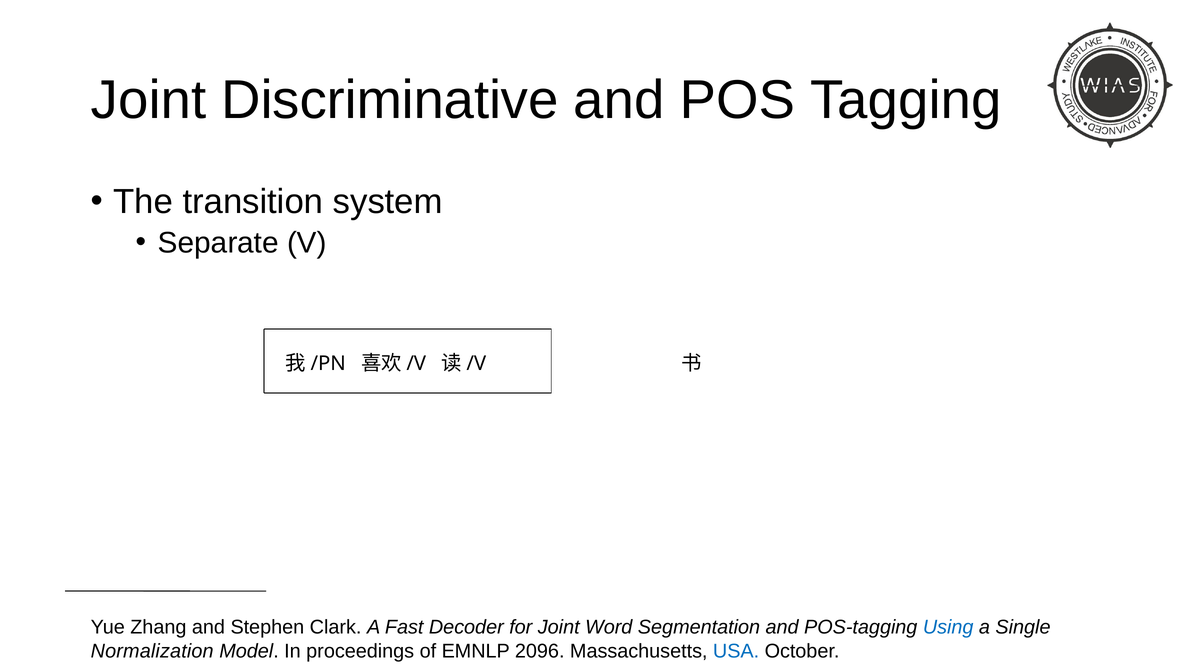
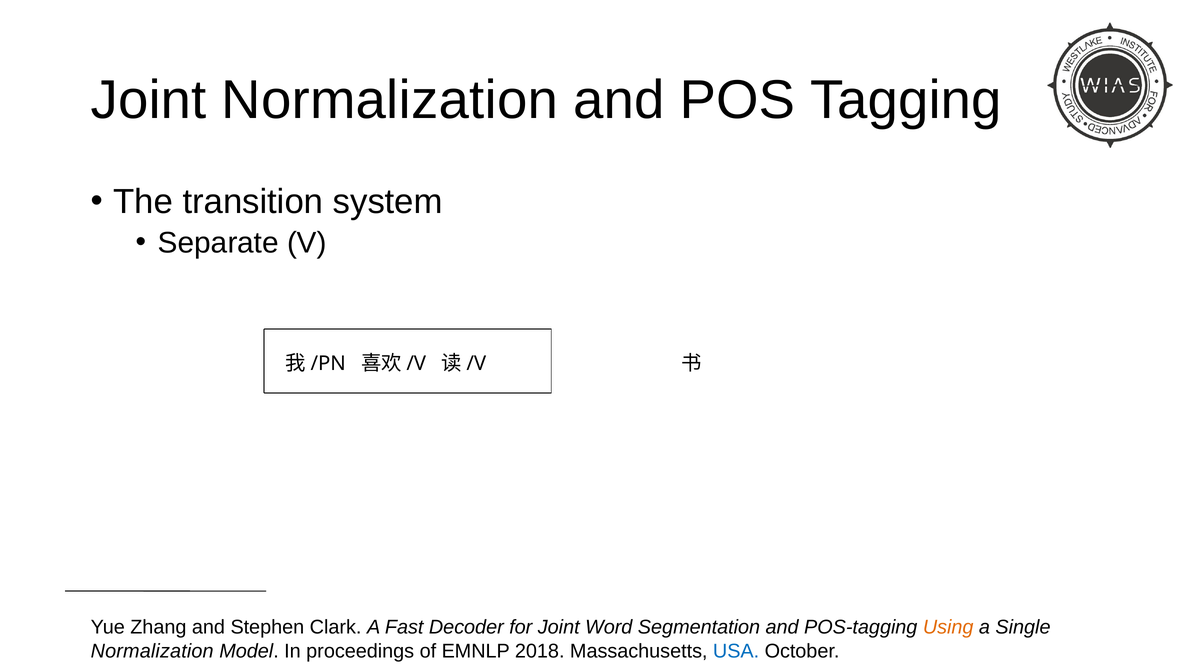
Joint Discriminative: Discriminative -> Normalization
Using colour: blue -> orange
2096: 2096 -> 2018
